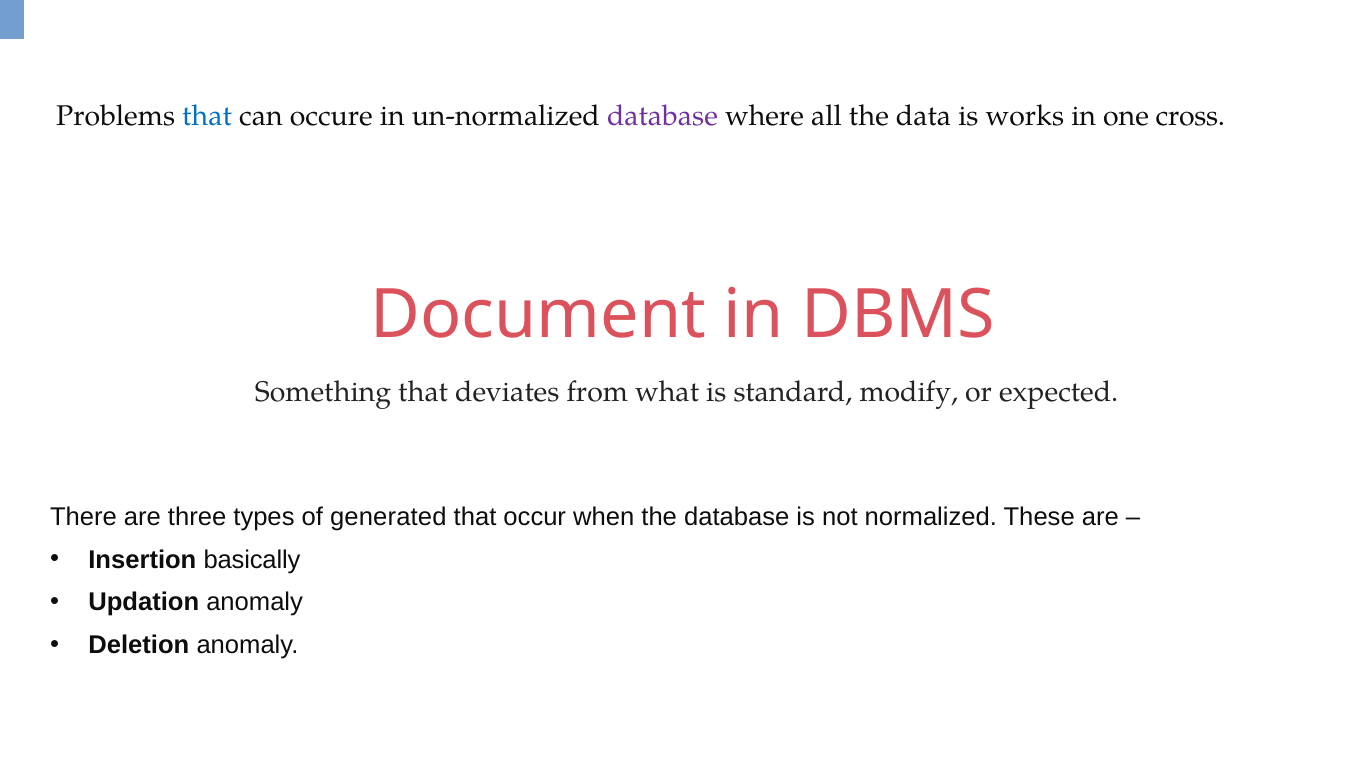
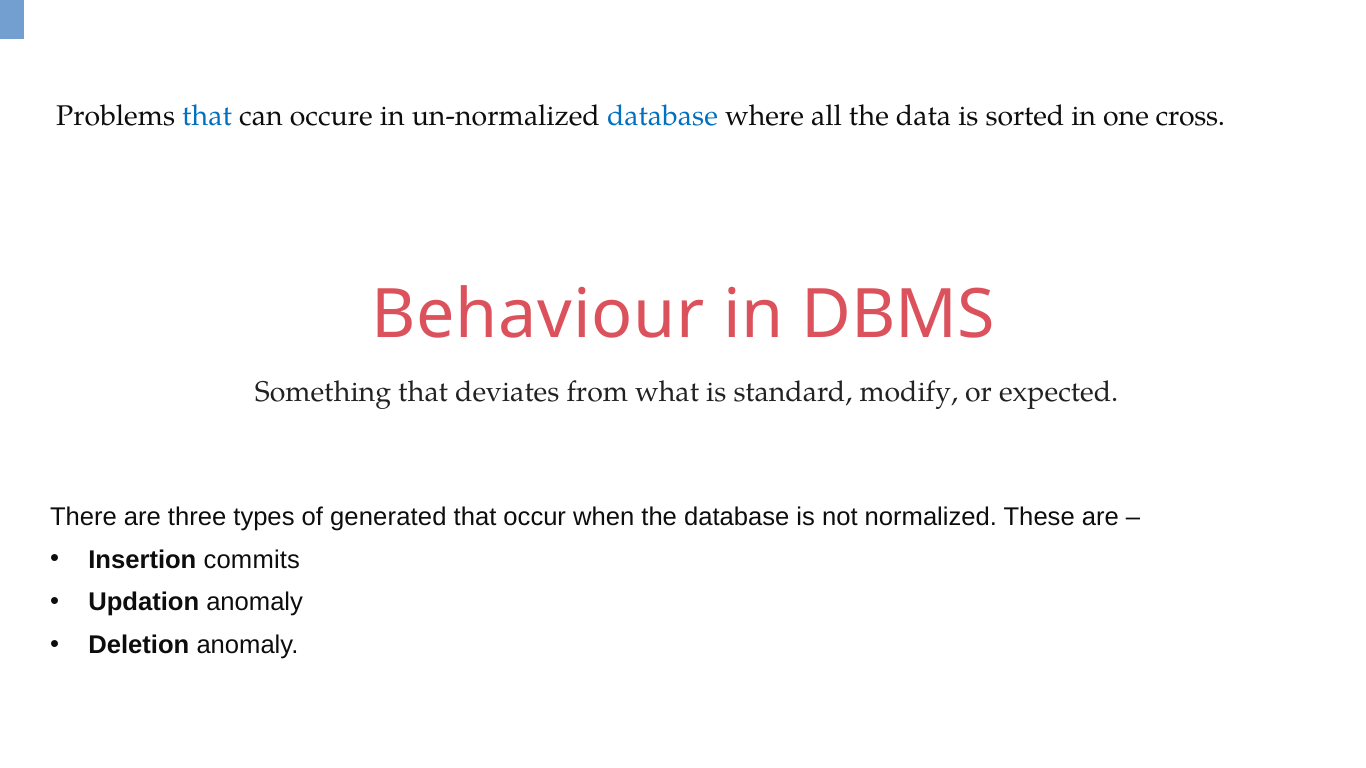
database at (662, 116) colour: purple -> blue
works: works -> sorted
Document: Document -> Behaviour
basically: basically -> commits
